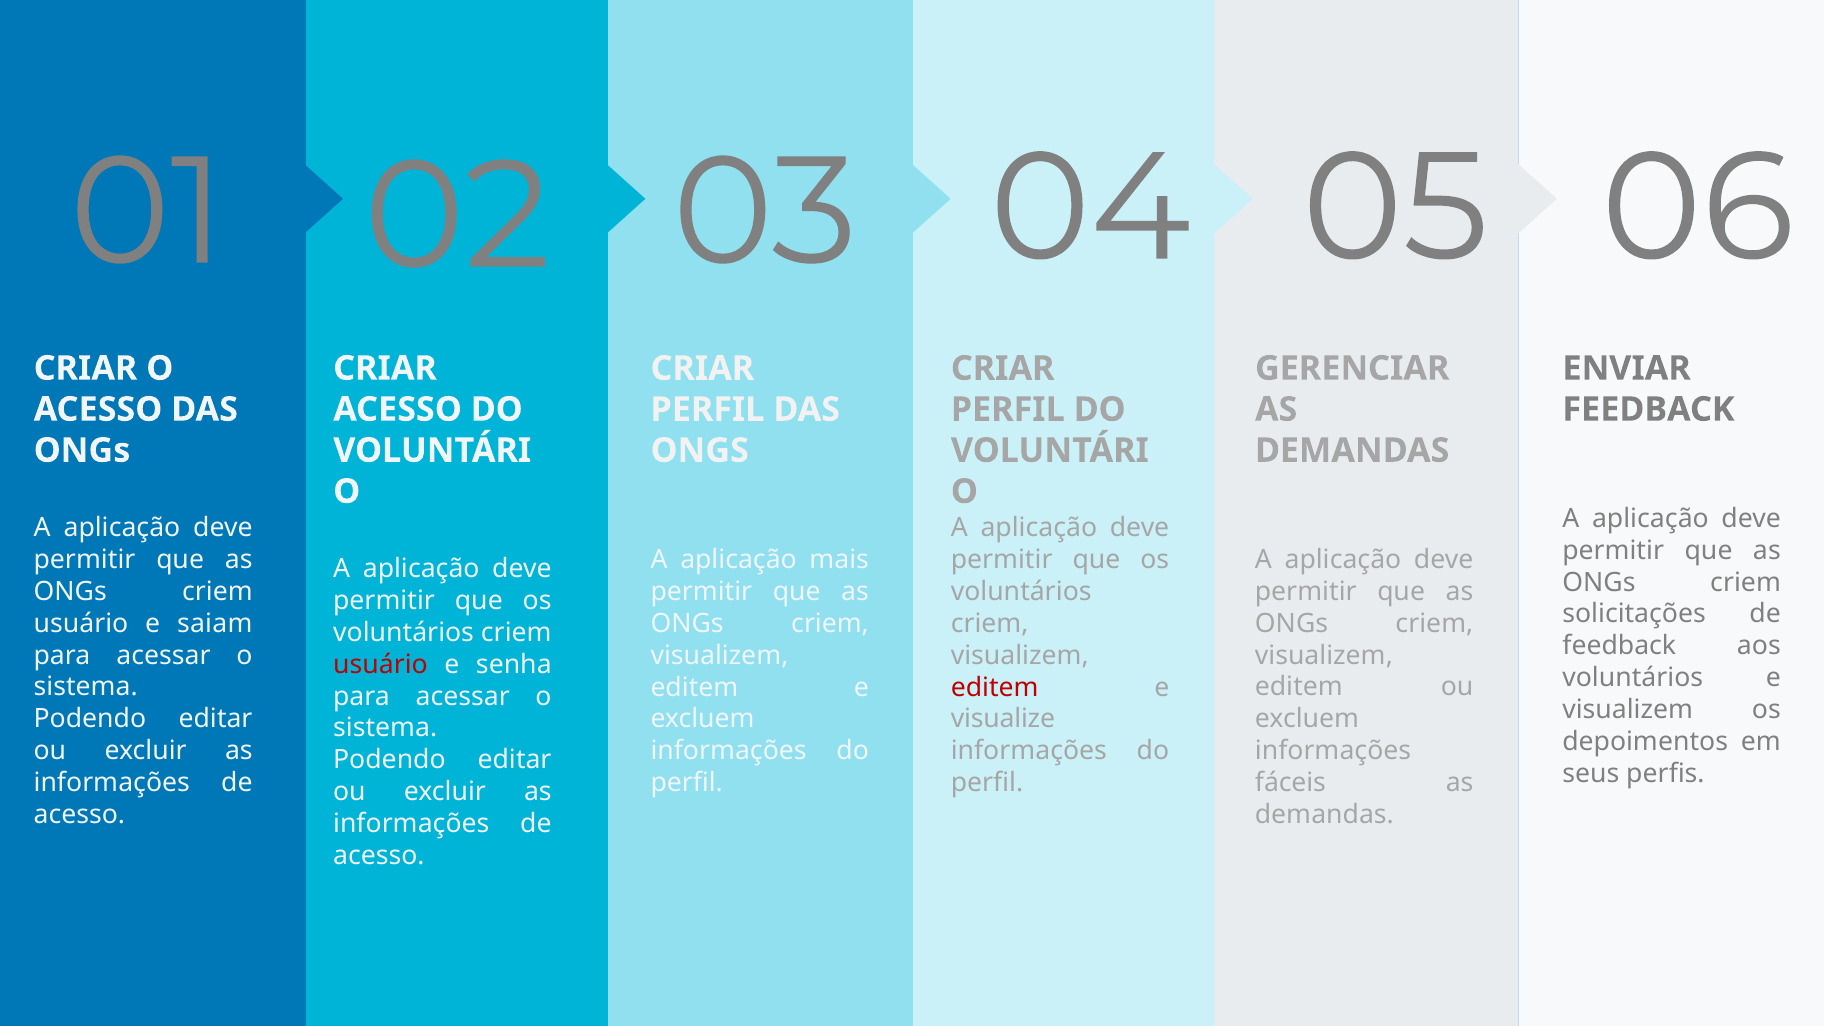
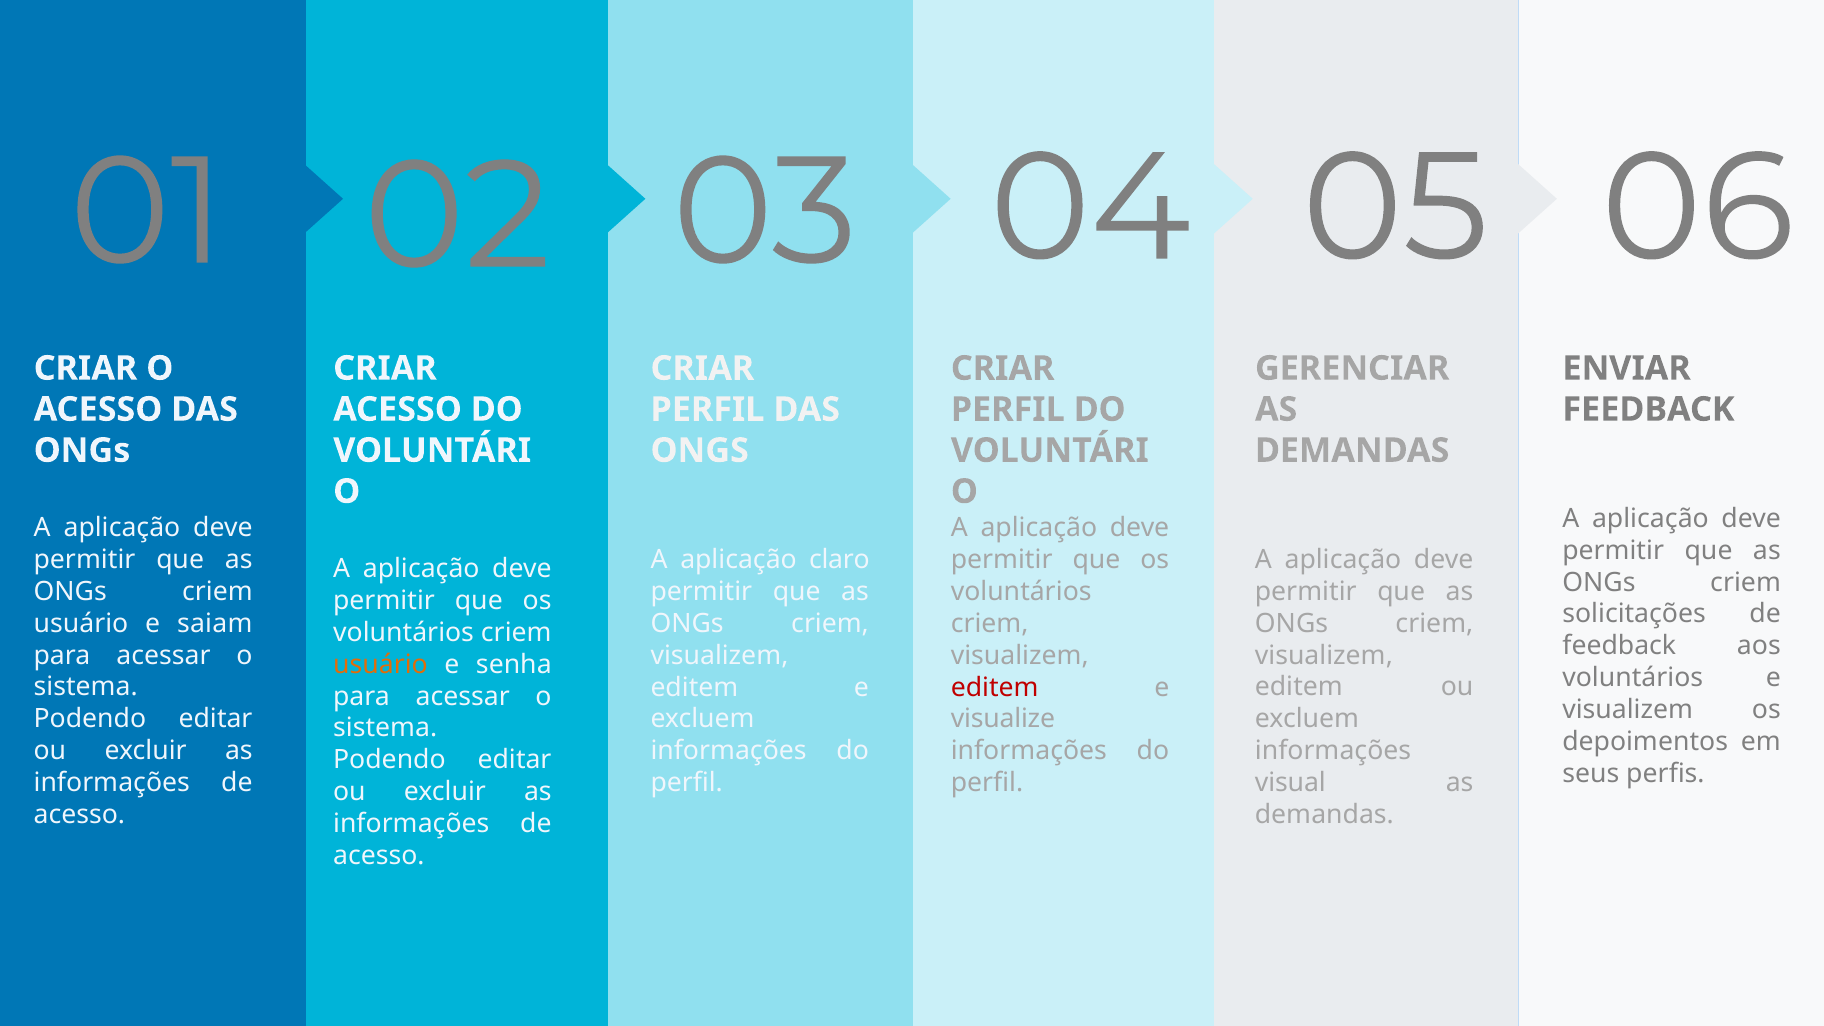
mais: mais -> claro
usuário at (380, 664) colour: red -> orange
fáceis: fáceis -> visual
